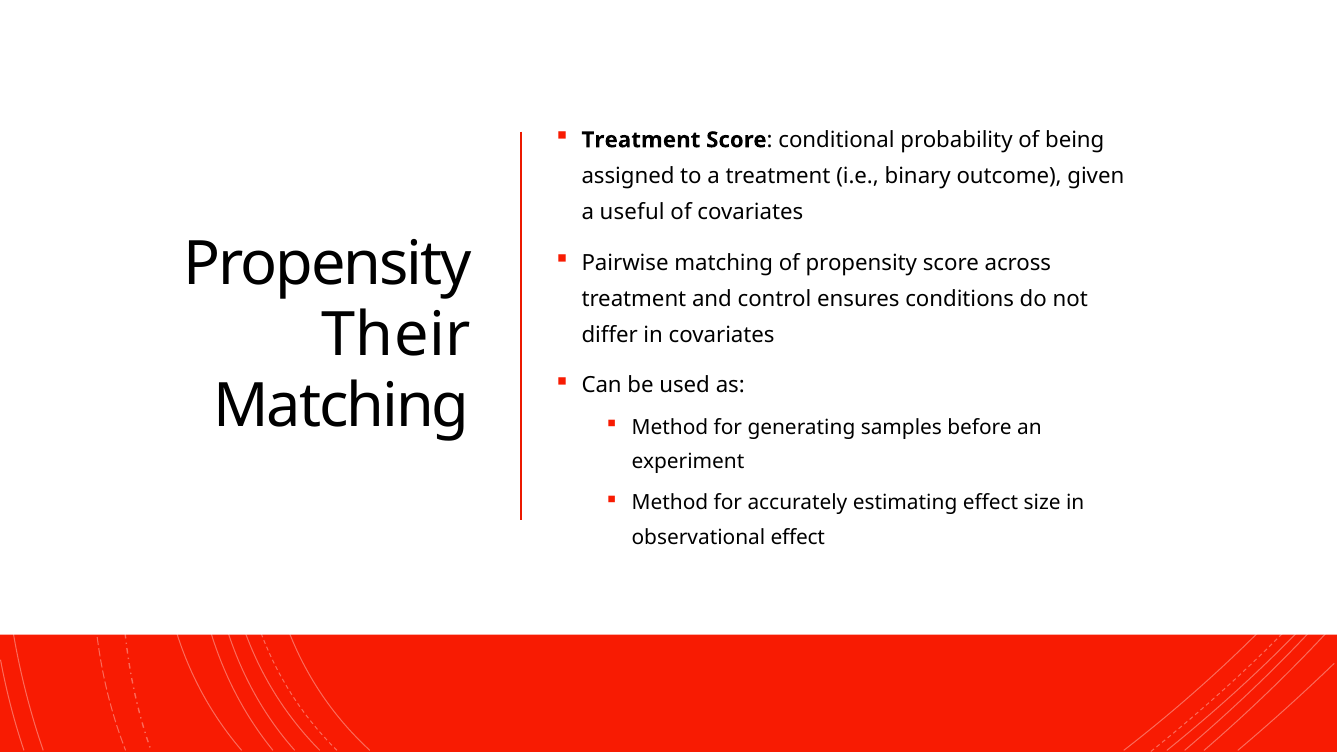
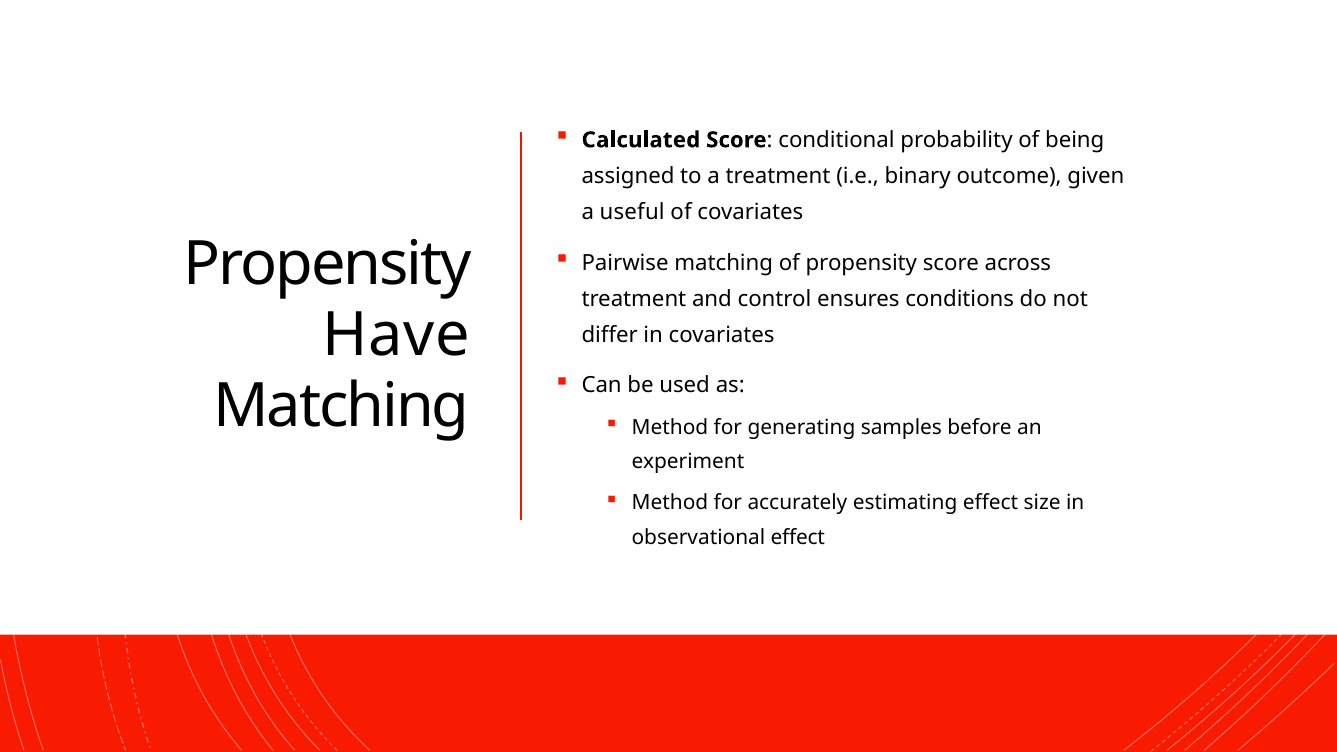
Treatment at (641, 140): Treatment -> Calculated
Their: Their -> Have
